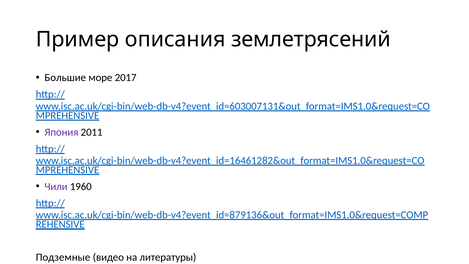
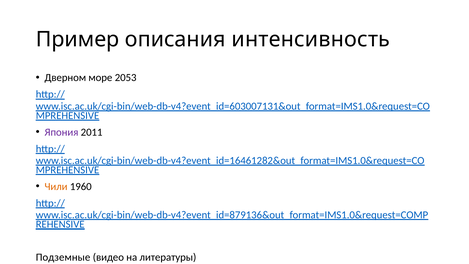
землетрясений: землетрясений -> интенсивность
Большие: Большие -> Дверном
2017: 2017 -> 2053
Чили colour: purple -> orange
